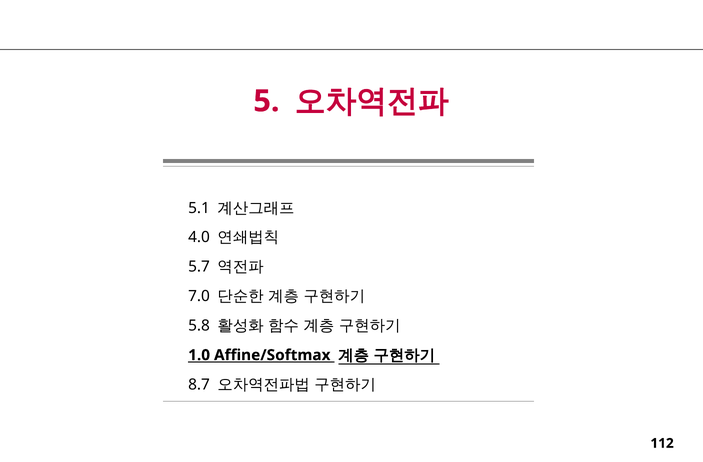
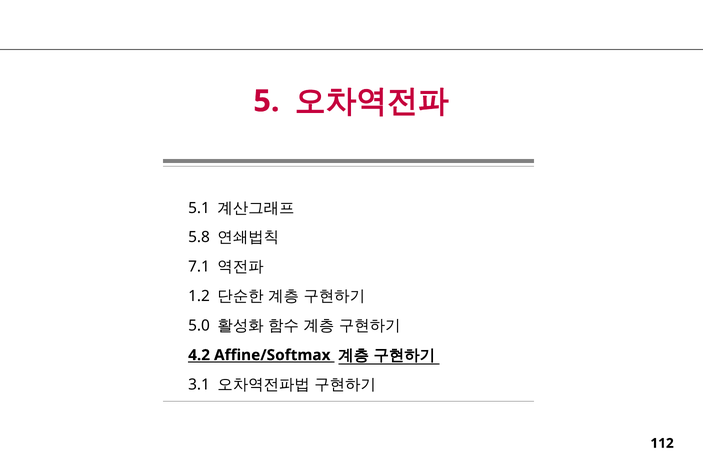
4.0: 4.0 -> 5.8
5.7: 5.7 -> 7.1
7.0: 7.0 -> 1.2
5.8: 5.8 -> 5.0
1.0: 1.0 -> 4.2
8.7: 8.7 -> 3.1
